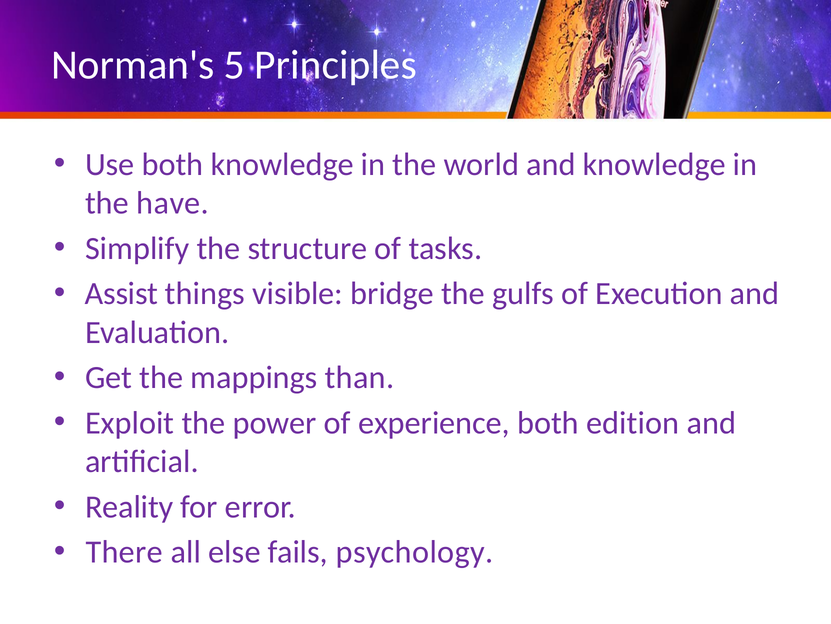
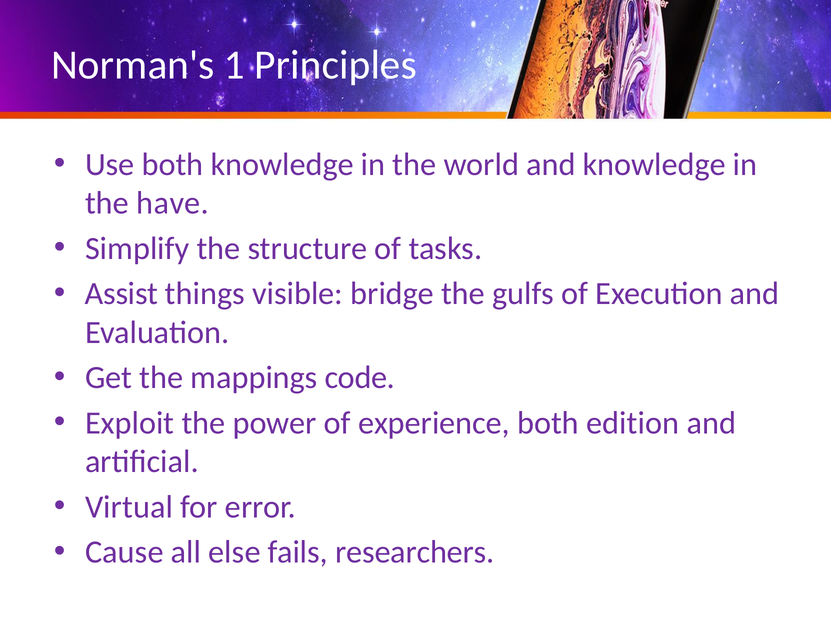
5: 5 -> 1
than: than -> code
Reality: Reality -> Virtual
There: There -> Cause
psychology: psychology -> researchers
